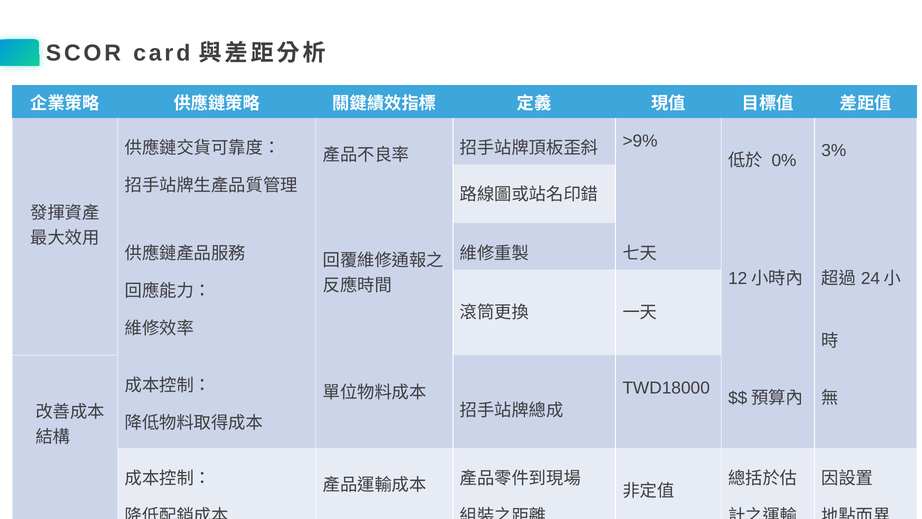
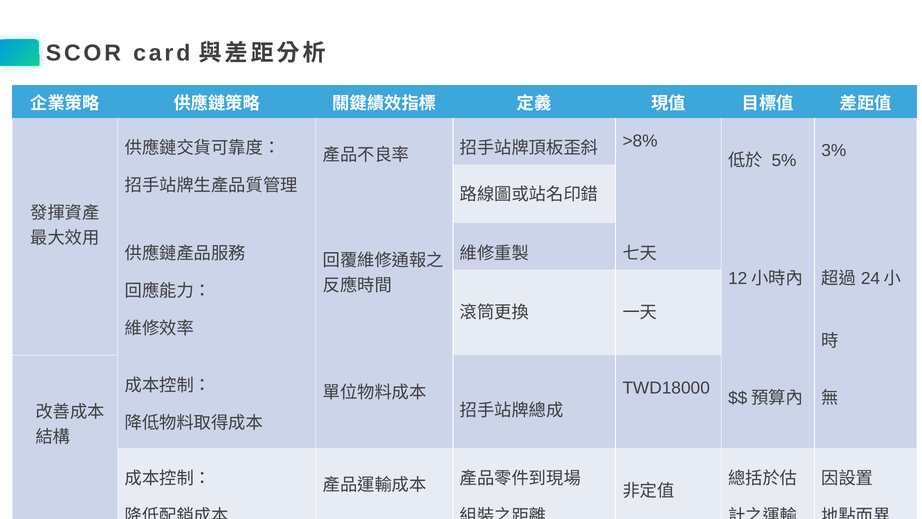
>9%: >9% -> >8%
0%: 0% -> 5%
